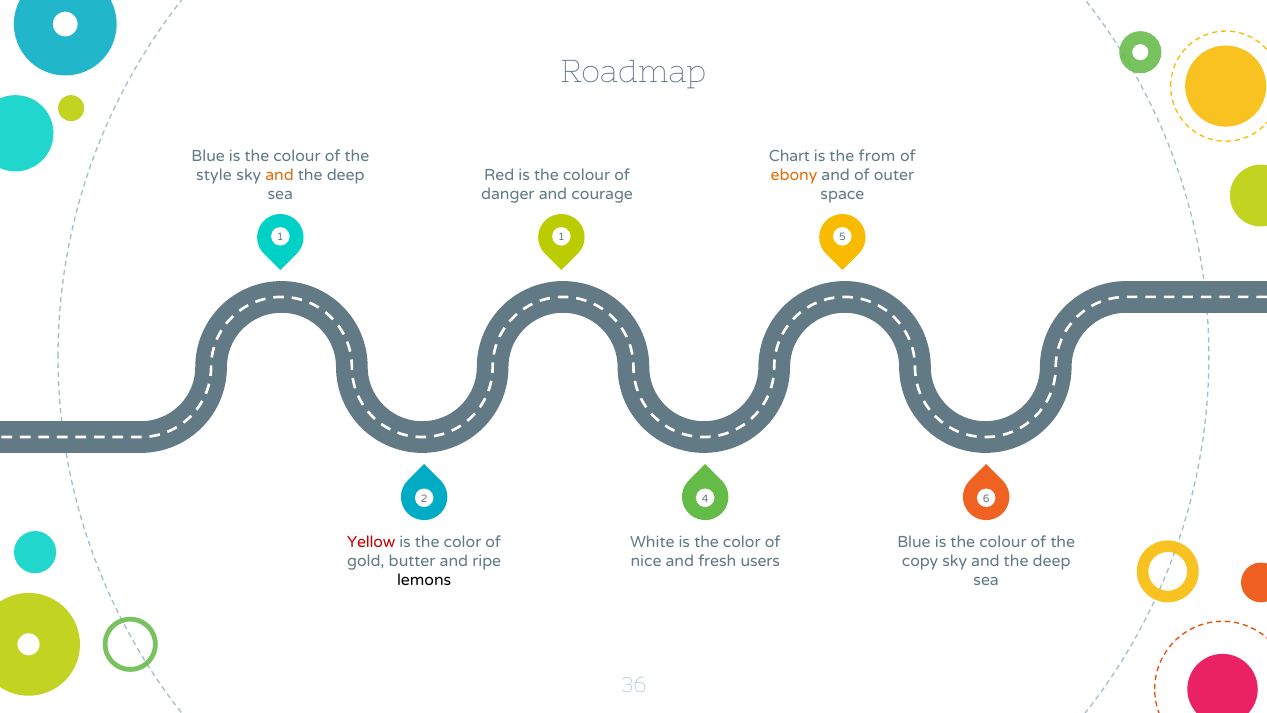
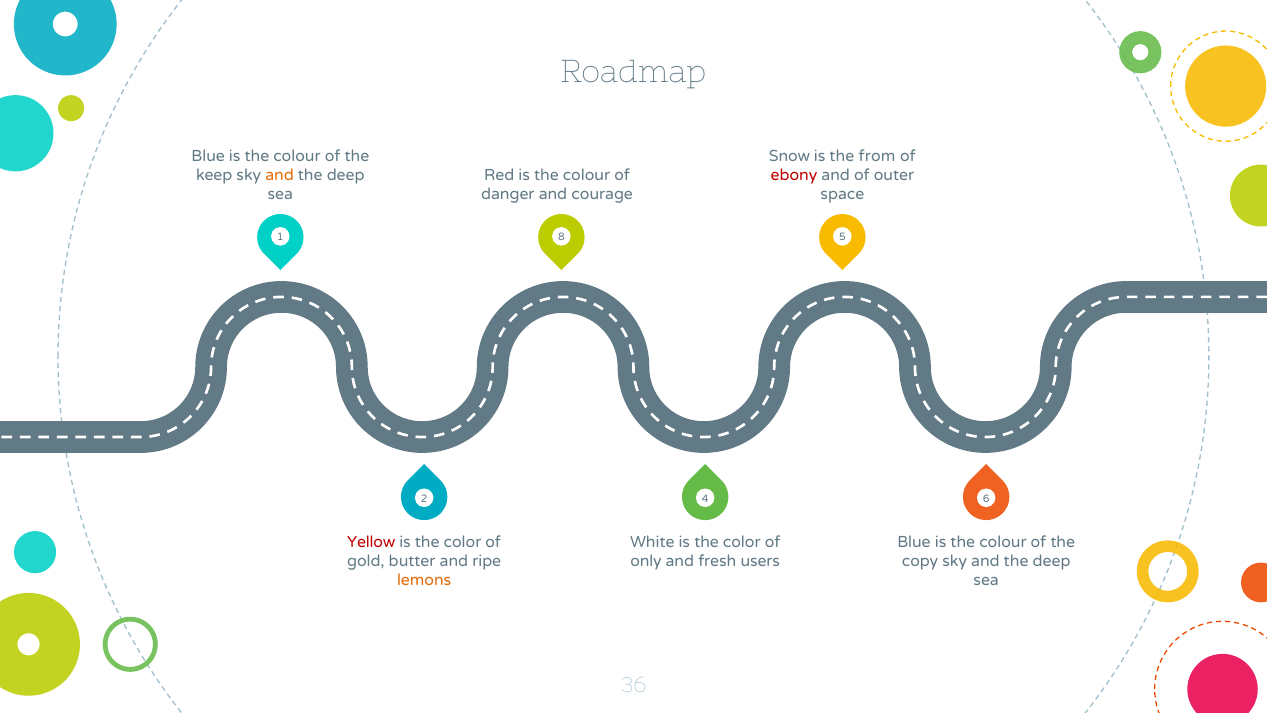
Chart: Chart -> Snow
style: style -> keep
ebony colour: orange -> red
1 1: 1 -> 8
nice: nice -> only
lemons colour: black -> orange
